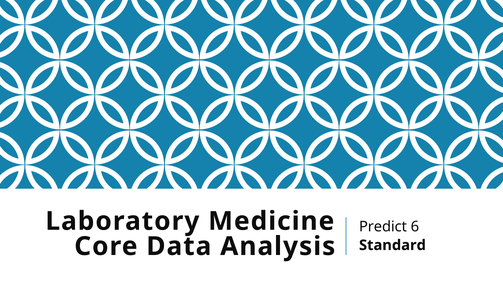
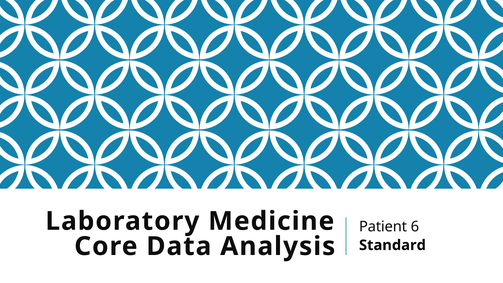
Predict: Predict -> Patient
